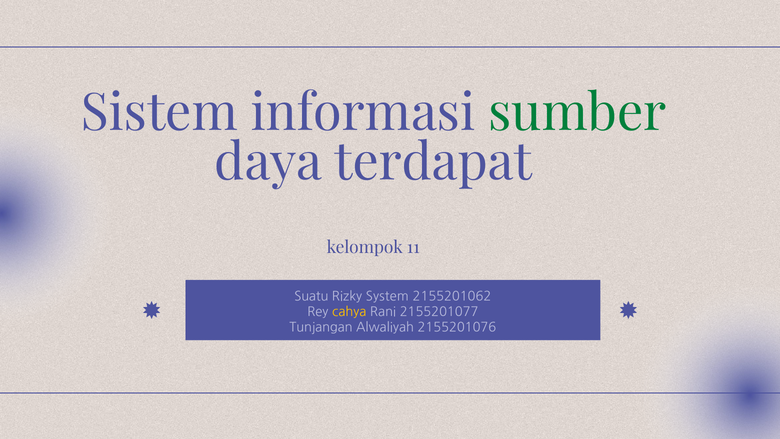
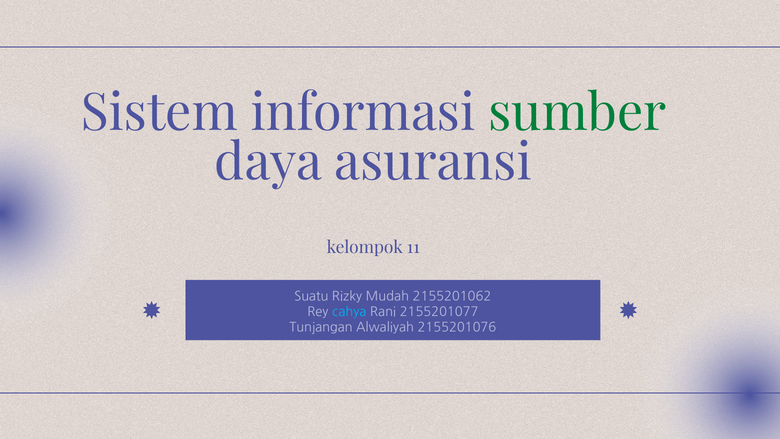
terdapat: terdapat -> asuransi
System: System -> Mudah
cahya colour: yellow -> light blue
